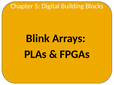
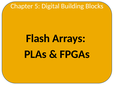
Blink: Blink -> Flash
